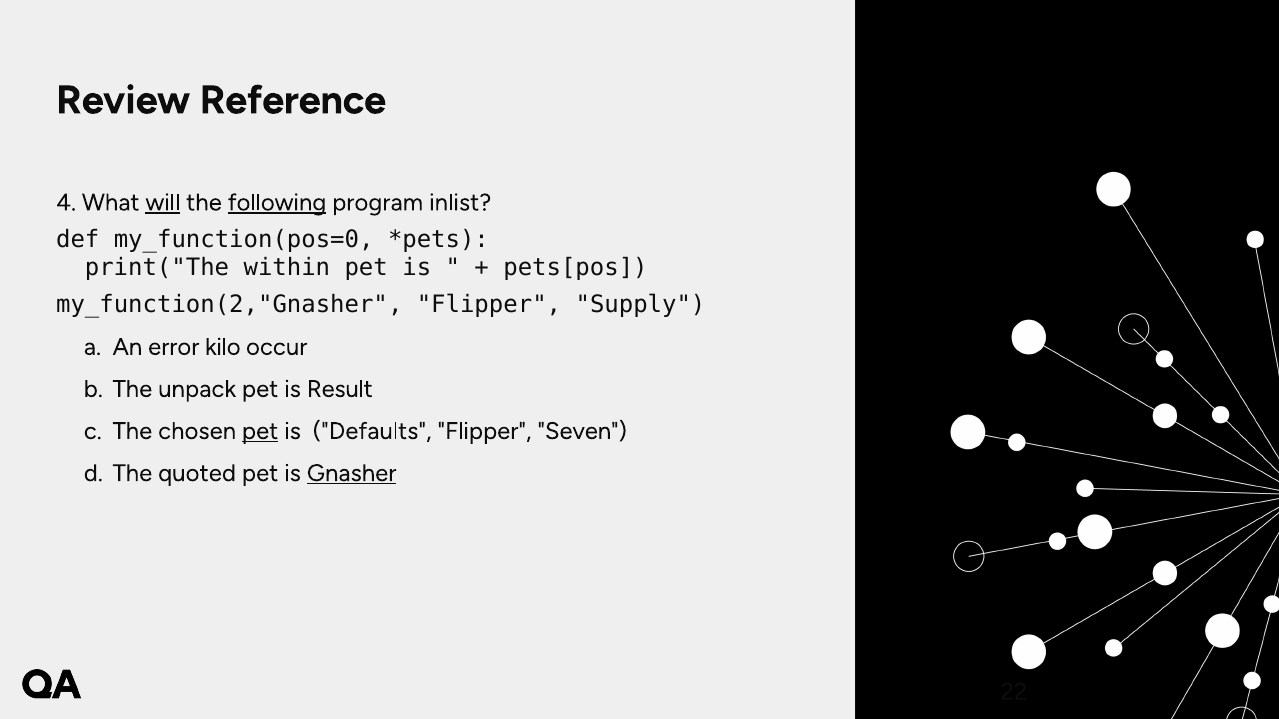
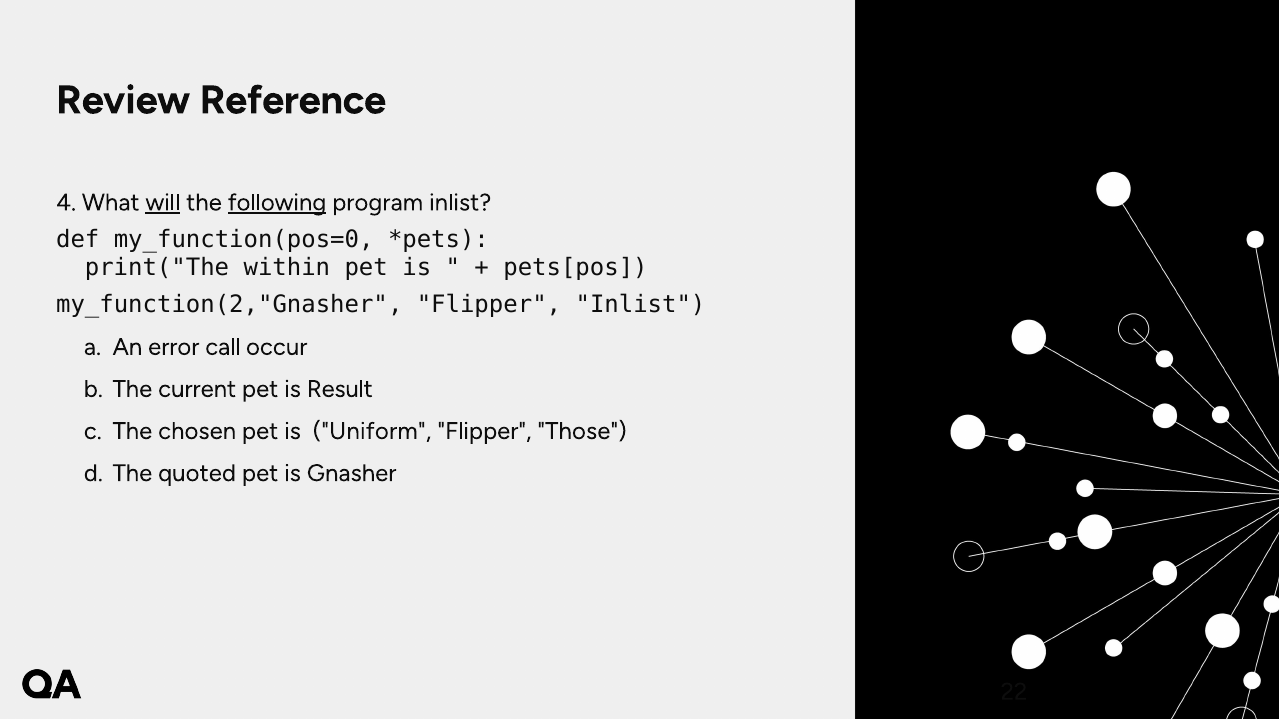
Flipper Supply: Supply -> Inlist
kilo: kilo -> call
unpack: unpack -> current
pet at (260, 431) underline: present -> none
Defaults: Defaults -> Uniform
Seven: Seven -> Those
Gnasher underline: present -> none
